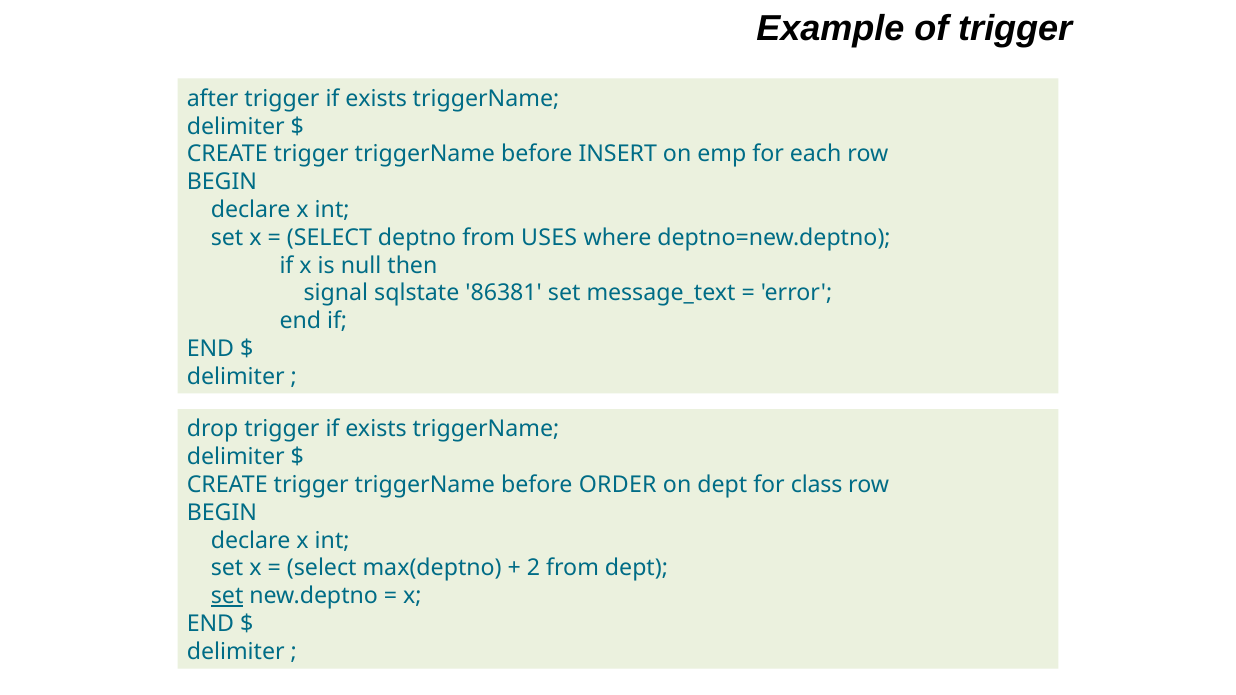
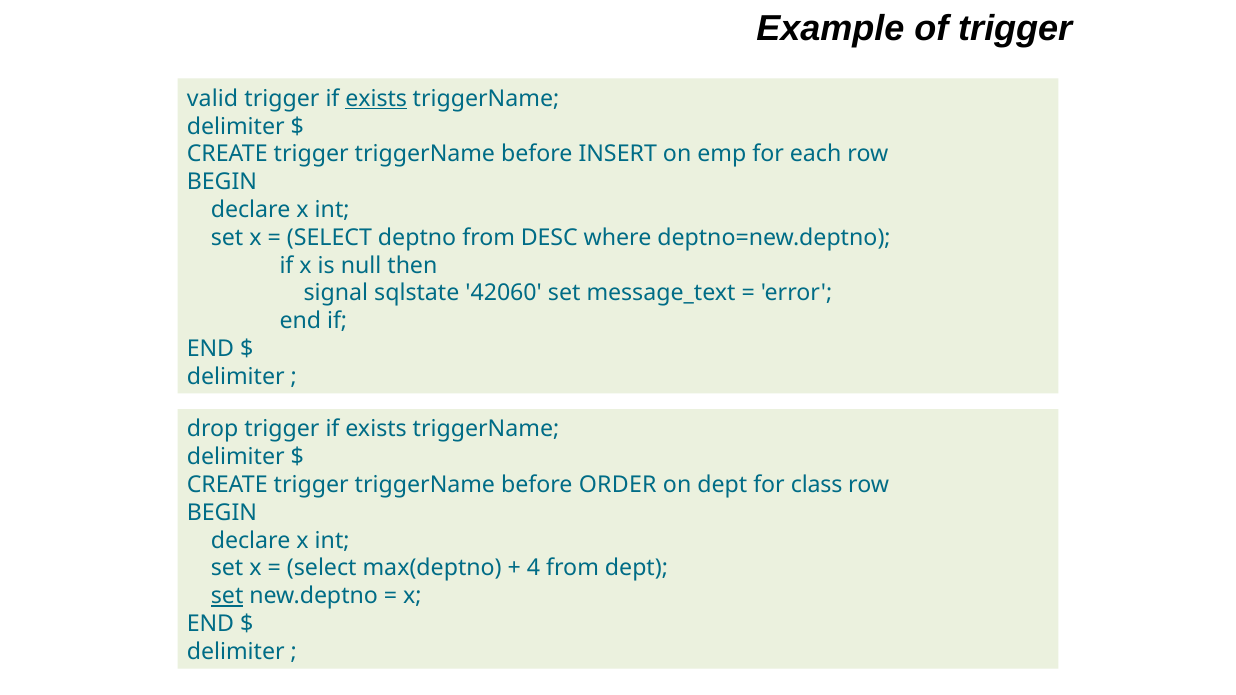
after: after -> valid
exists at (376, 99) underline: none -> present
USES: USES -> DESC
86381: 86381 -> 42060
2: 2 -> 4
